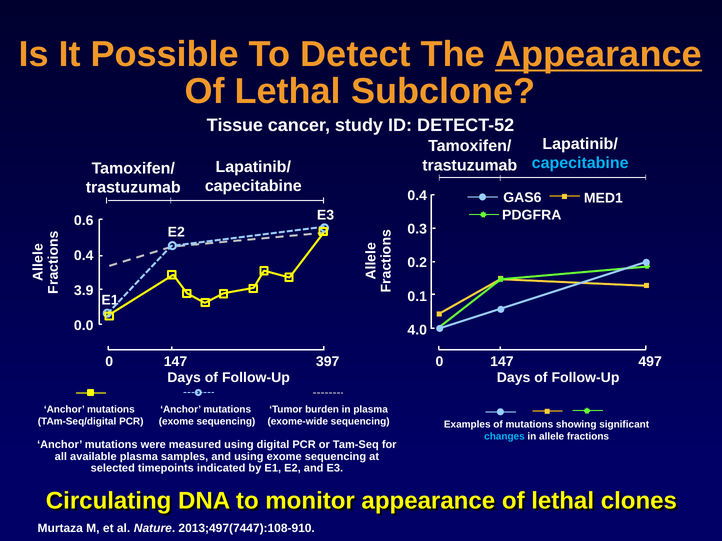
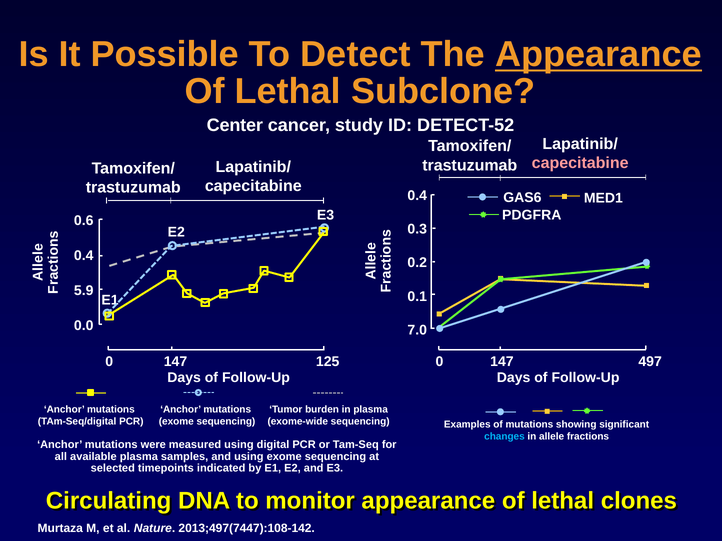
Tissue: Tissue -> Center
capecitabine at (580, 163) colour: light blue -> pink
3.9: 3.9 -> 5.9
4.0: 4.0 -> 7.0
397: 397 -> 125
2013;497(7447):108-910: 2013;497(7447):108-910 -> 2013;497(7447):108-142
